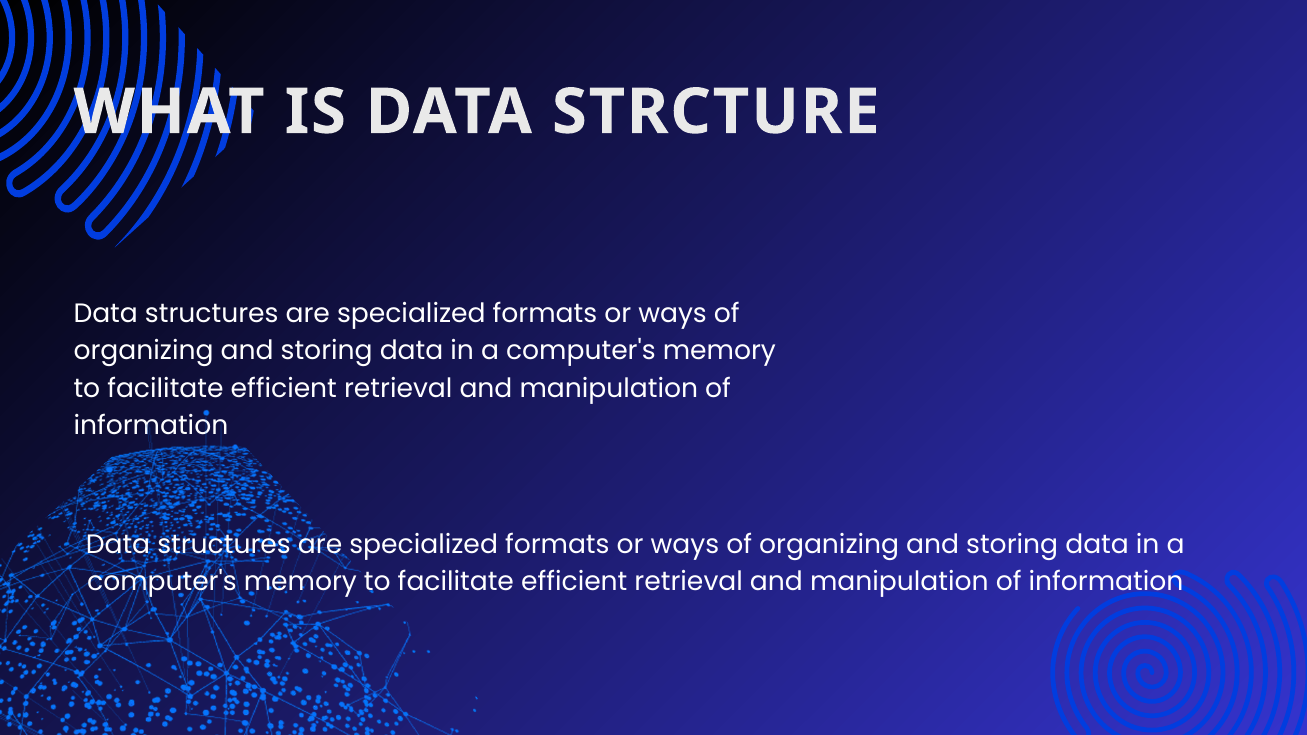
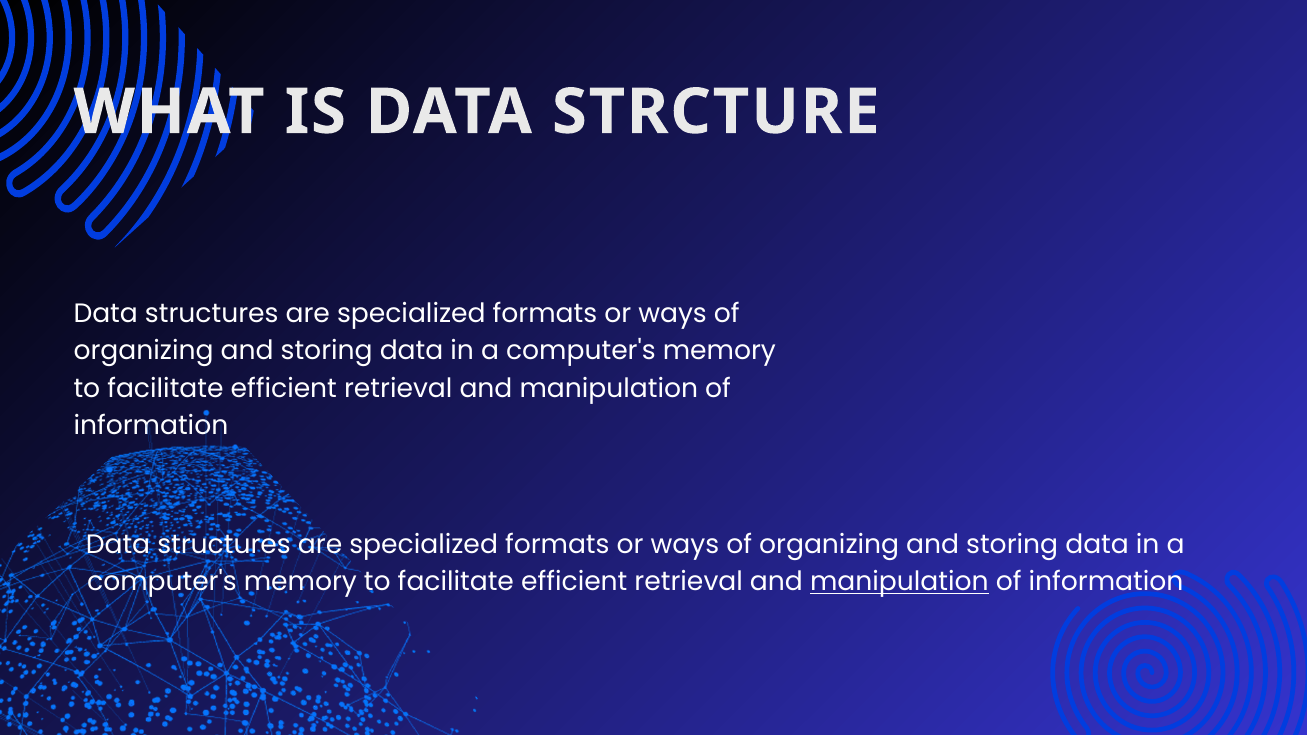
manipulation at (899, 582) underline: none -> present
